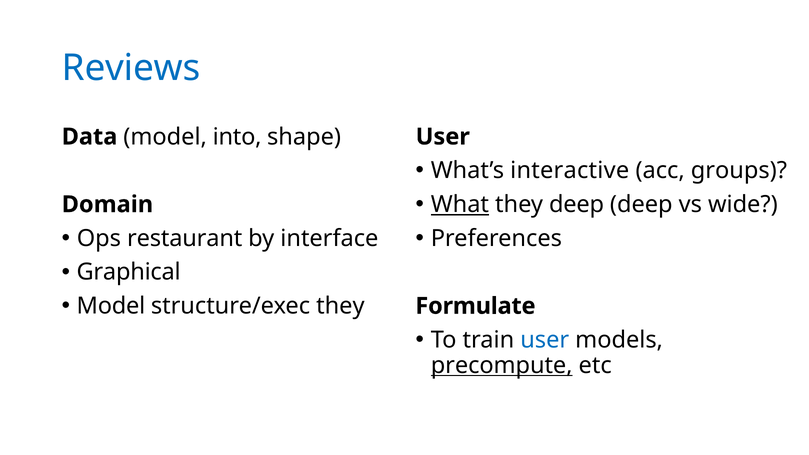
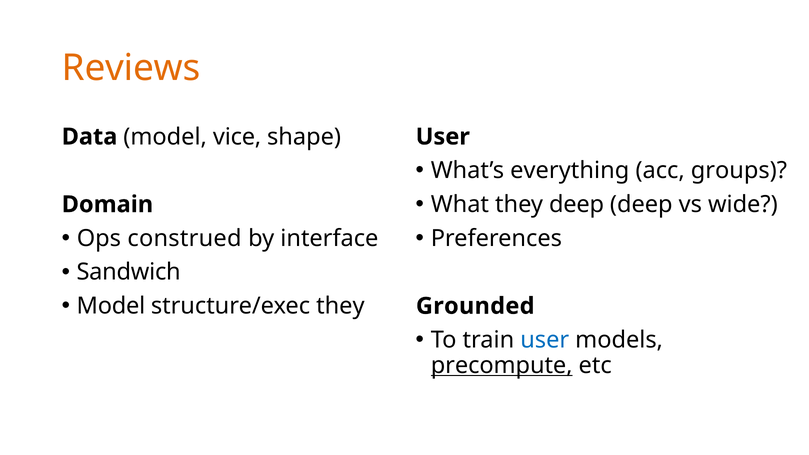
Reviews colour: blue -> orange
into: into -> vice
interactive: interactive -> everything
What underline: present -> none
restaurant: restaurant -> construed
Graphical: Graphical -> Sandwich
Formulate: Formulate -> Grounded
